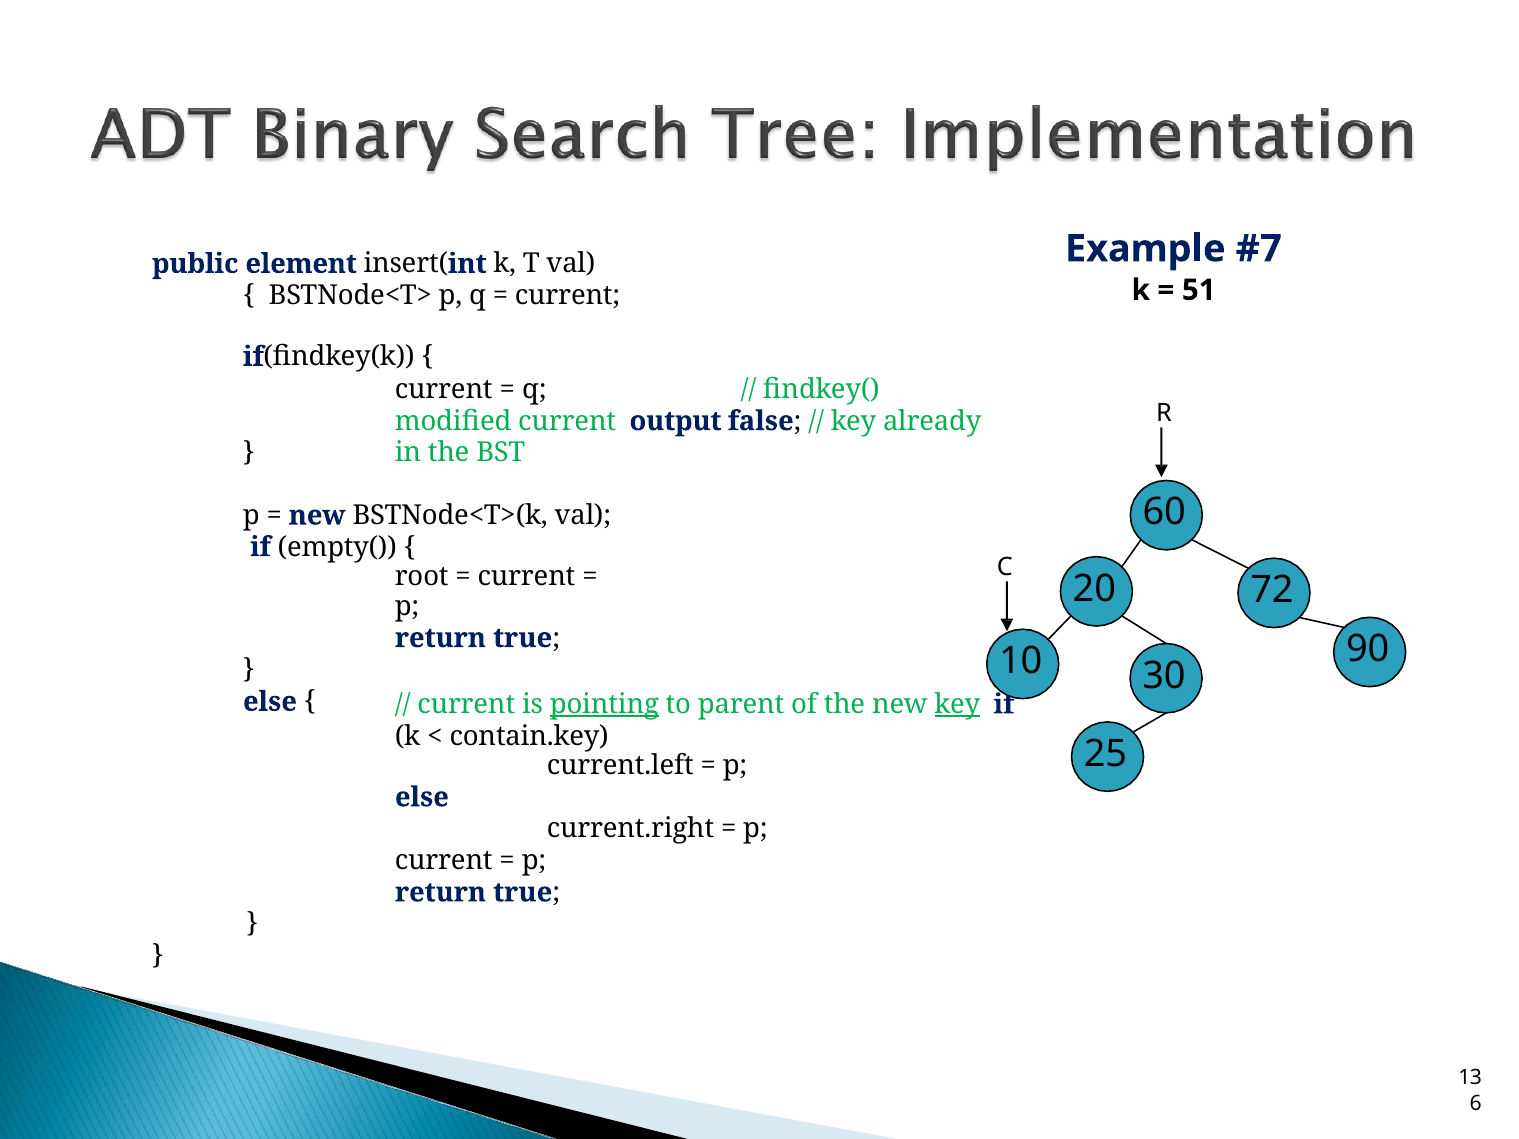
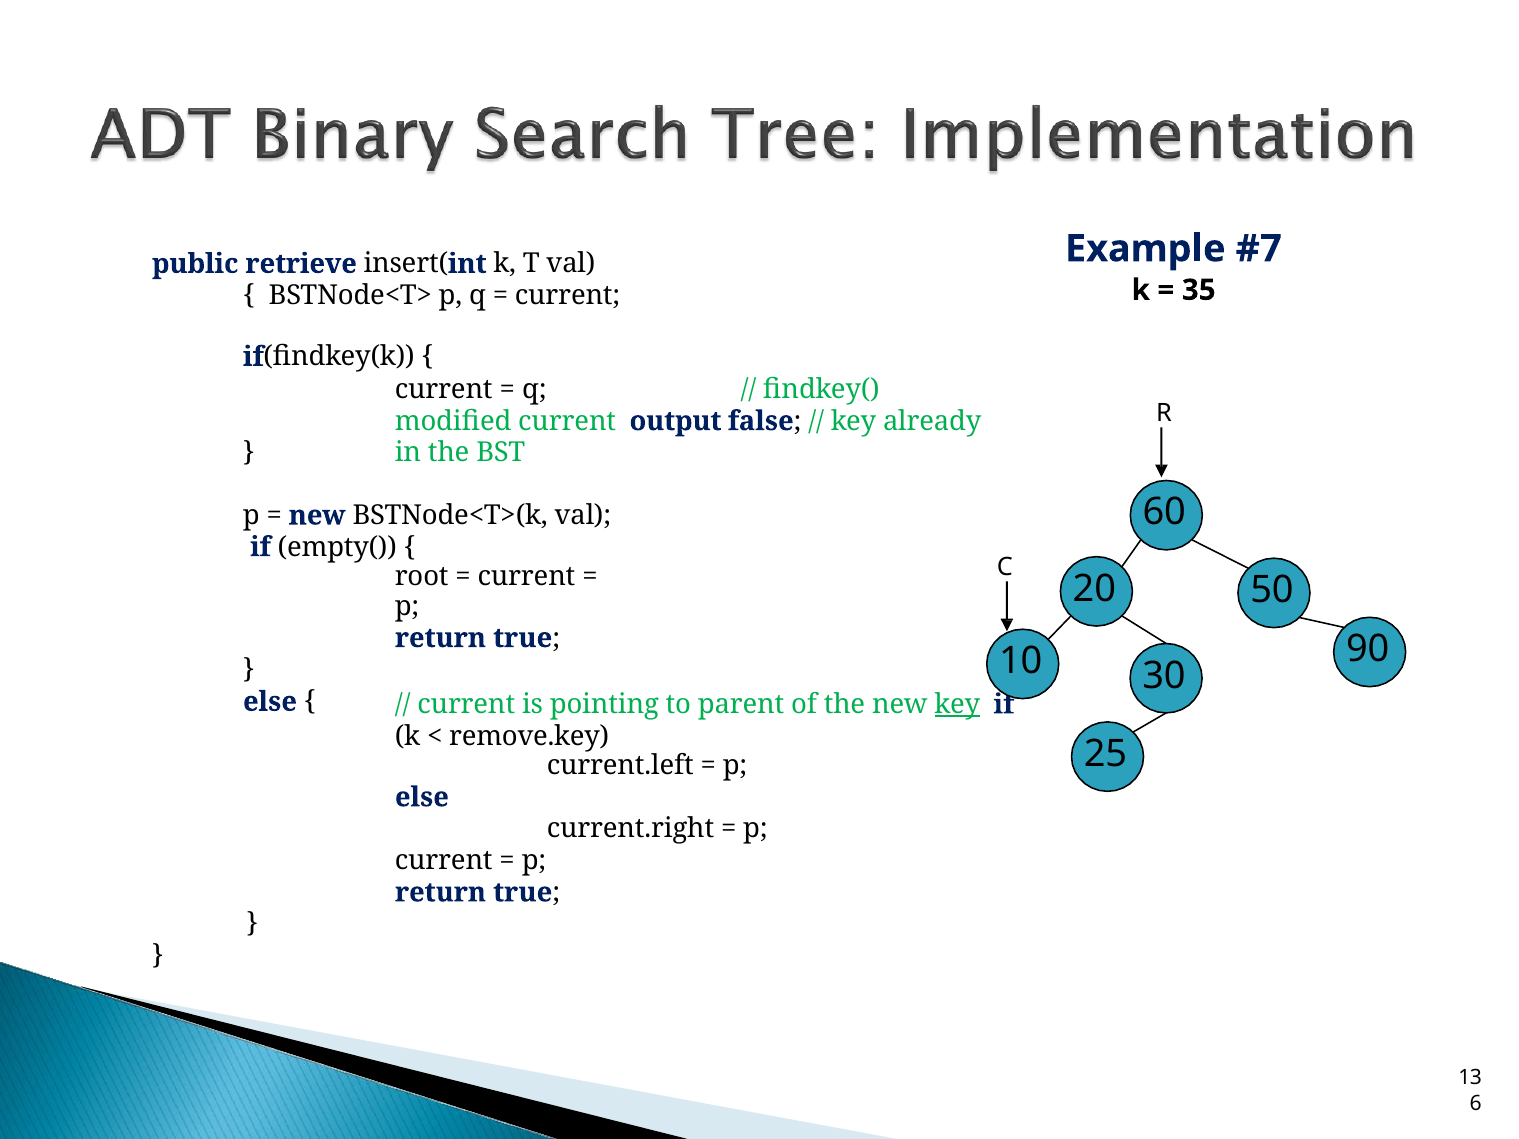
element: element -> retrieve
51: 51 -> 35
72: 72 -> 50
pointing underline: present -> none
contain.key: contain.key -> remove.key
